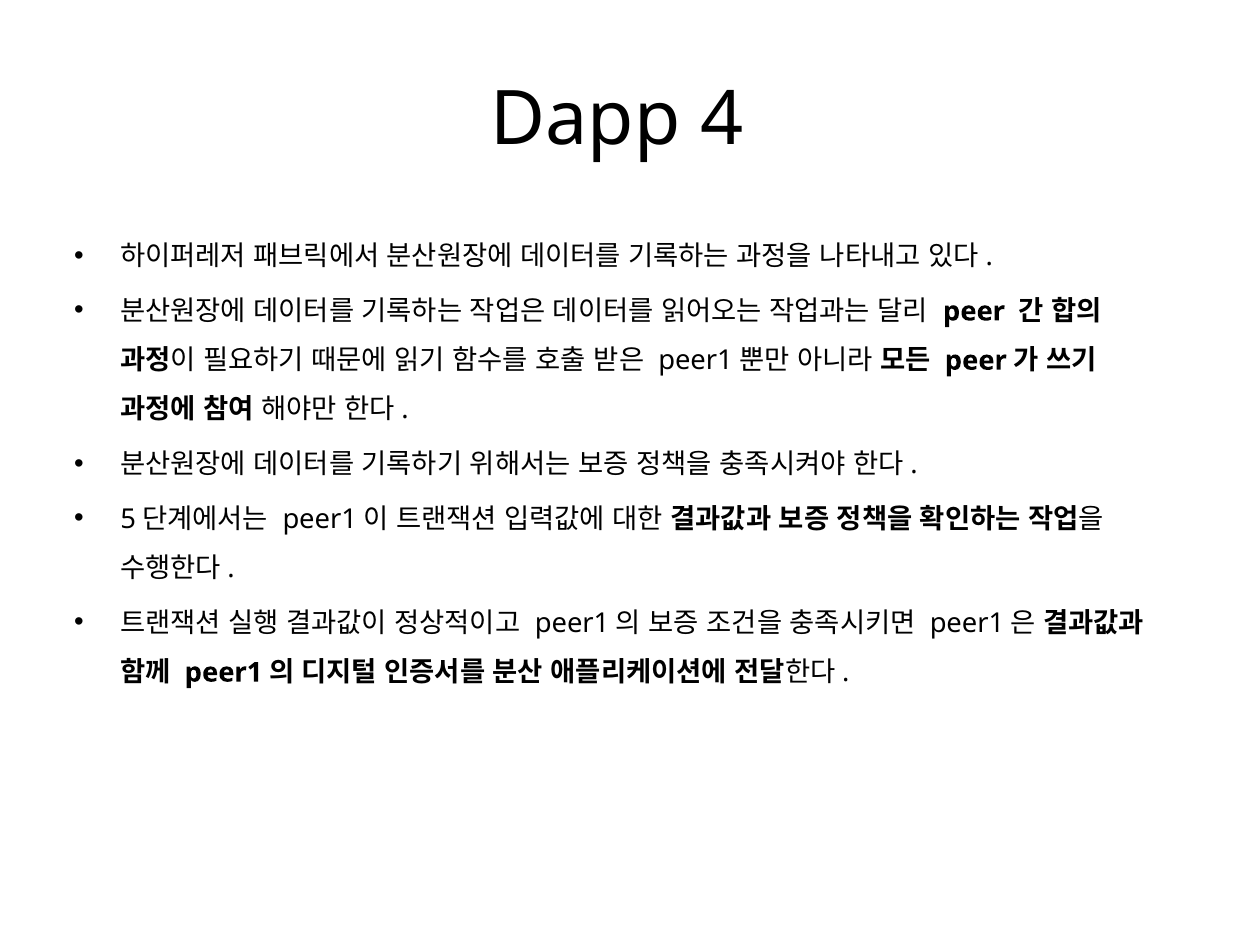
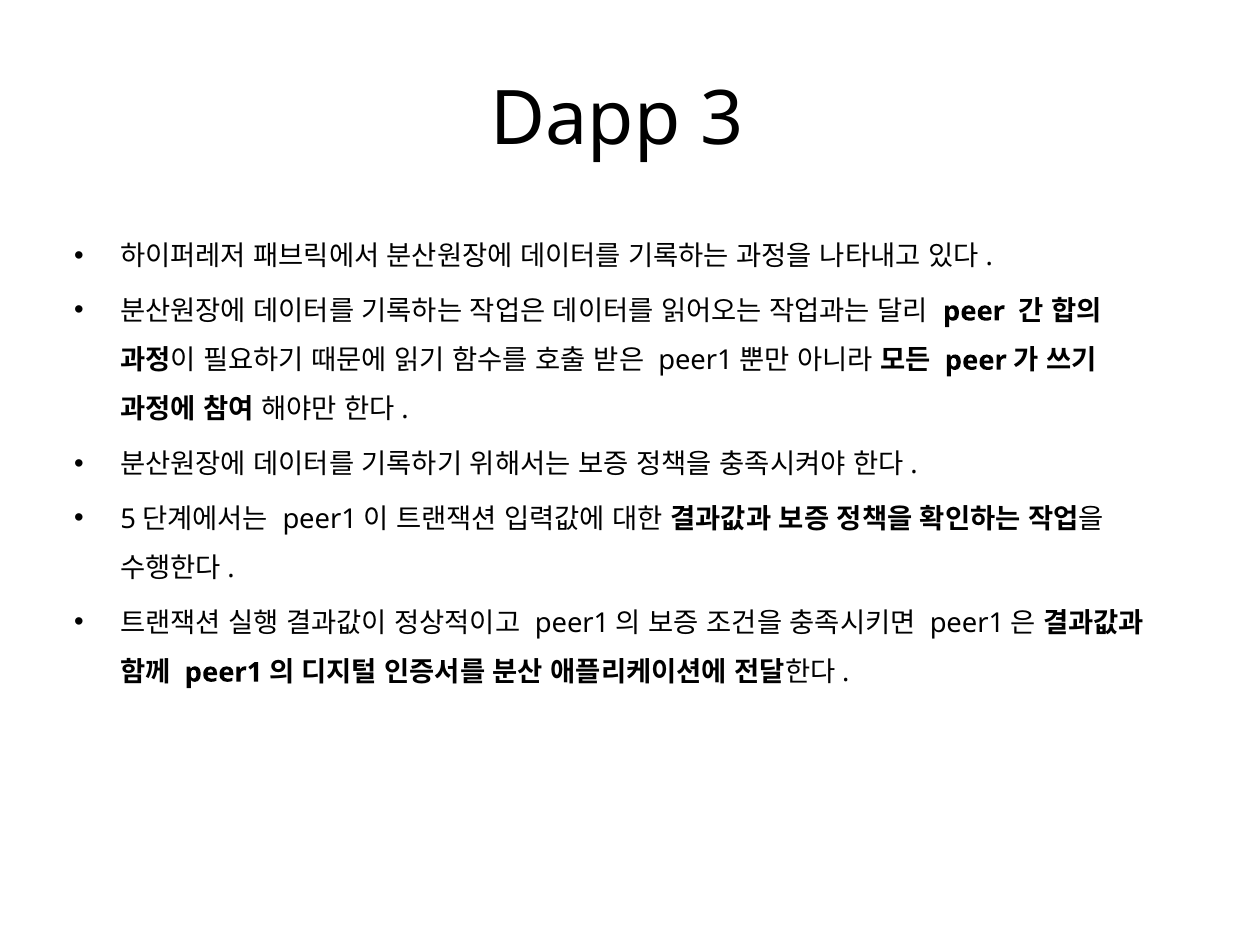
4: 4 -> 3
